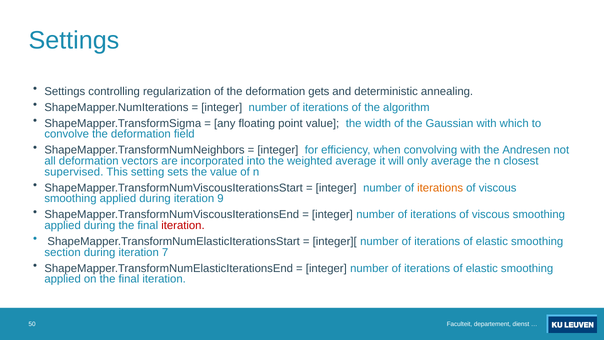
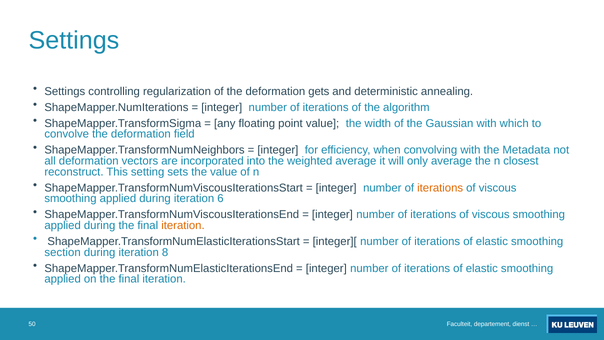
Andresen: Andresen -> Metadata
supervised: supervised -> reconstruct
9: 9 -> 6
iteration at (183, 225) colour: red -> orange
7: 7 -> 8
